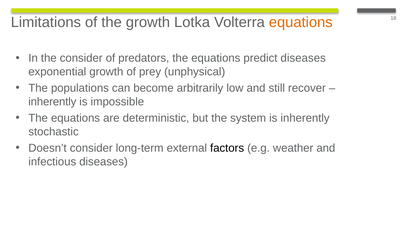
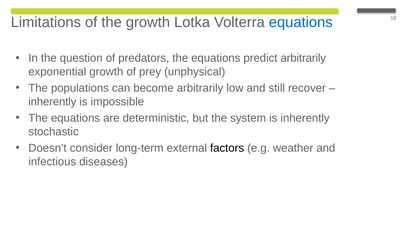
equations at (301, 22) colour: orange -> blue
the consider: consider -> question
predict diseases: diseases -> arbitrarily
